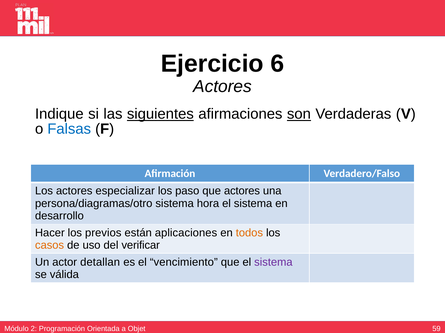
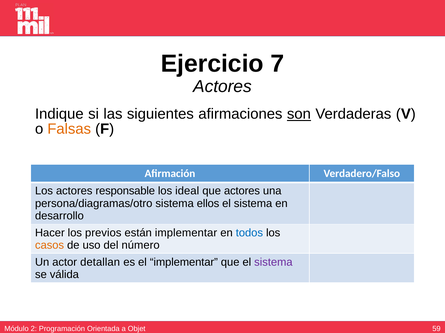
6: 6 -> 7
siguientes underline: present -> none
Falsas colour: blue -> orange
especializar: especializar -> responsable
paso: paso -> ideal
hora: hora -> ellos
están aplicaciones: aplicaciones -> implementar
todos colour: orange -> blue
verificar: verificar -> número
el vencimiento: vencimiento -> implementar
